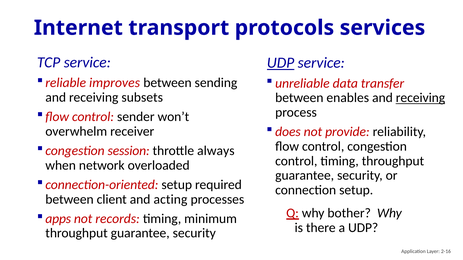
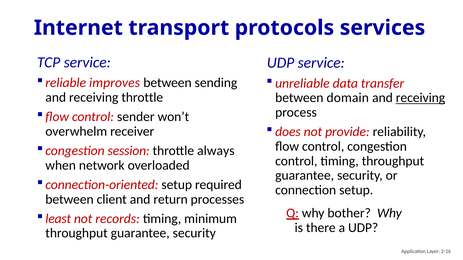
UDP at (281, 63) underline: present -> none
receiving subsets: subsets -> throttle
enables: enables -> domain
acting: acting -> return
apps: apps -> least
